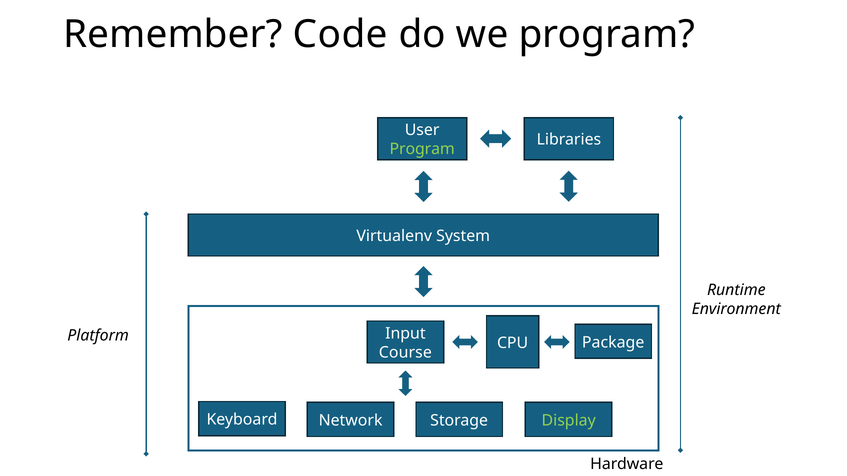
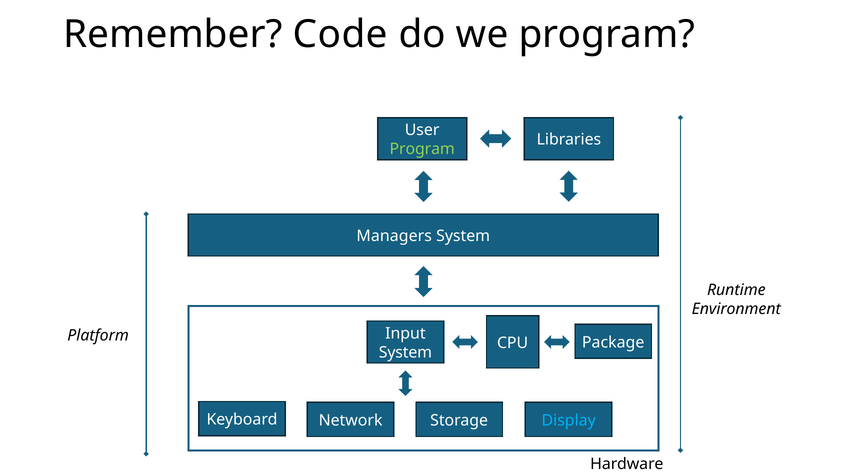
Virtualenv: Virtualenv -> Managers
Course at (405, 353): Course -> System
Display colour: light green -> light blue
